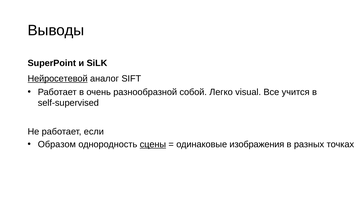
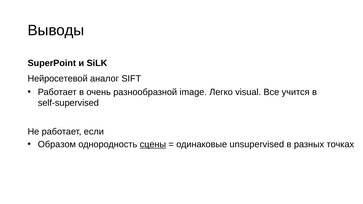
Нейросетевой underline: present -> none
собой: собой -> image
изображения: изображения -> unsupervised
